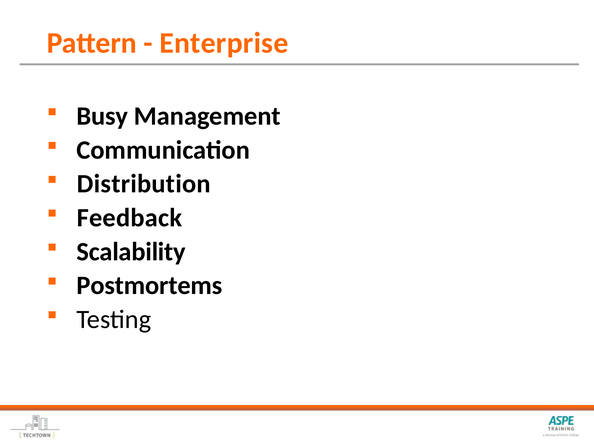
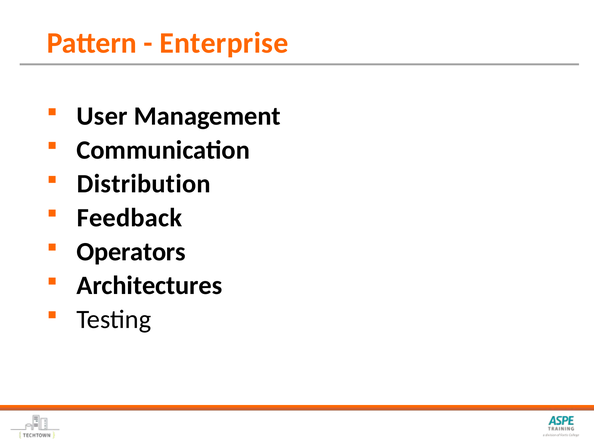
Busy: Busy -> User
Scalability: Scalability -> Operators
Postmortems: Postmortems -> Architectures
